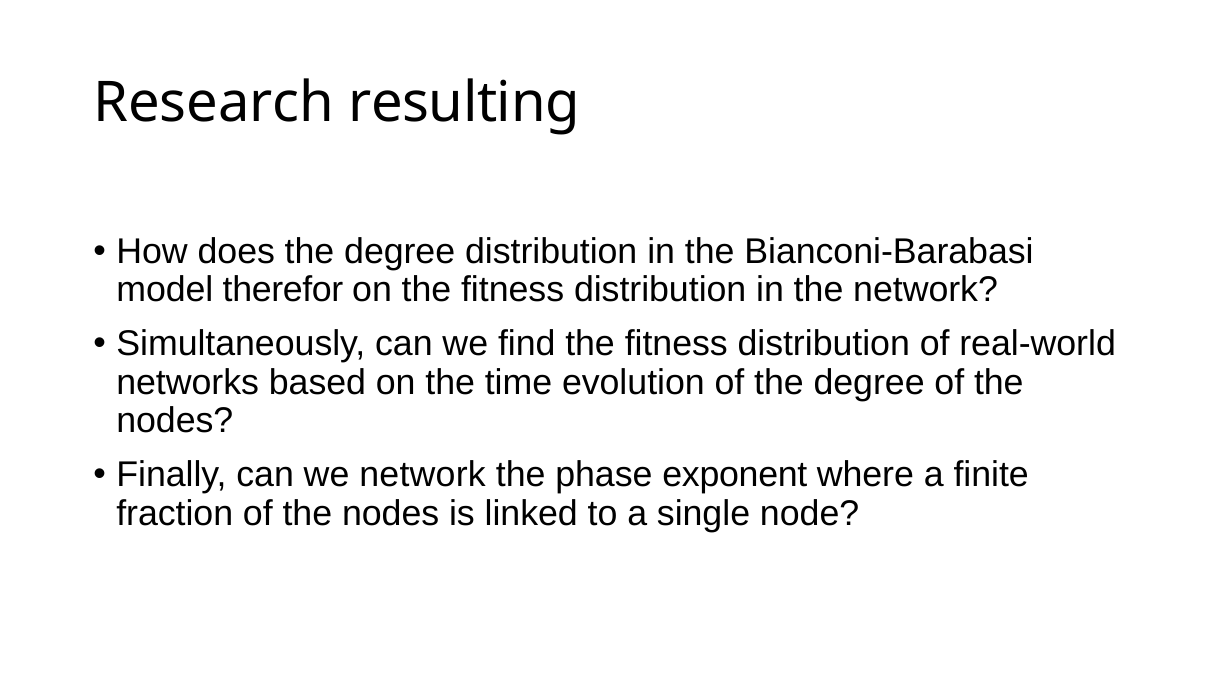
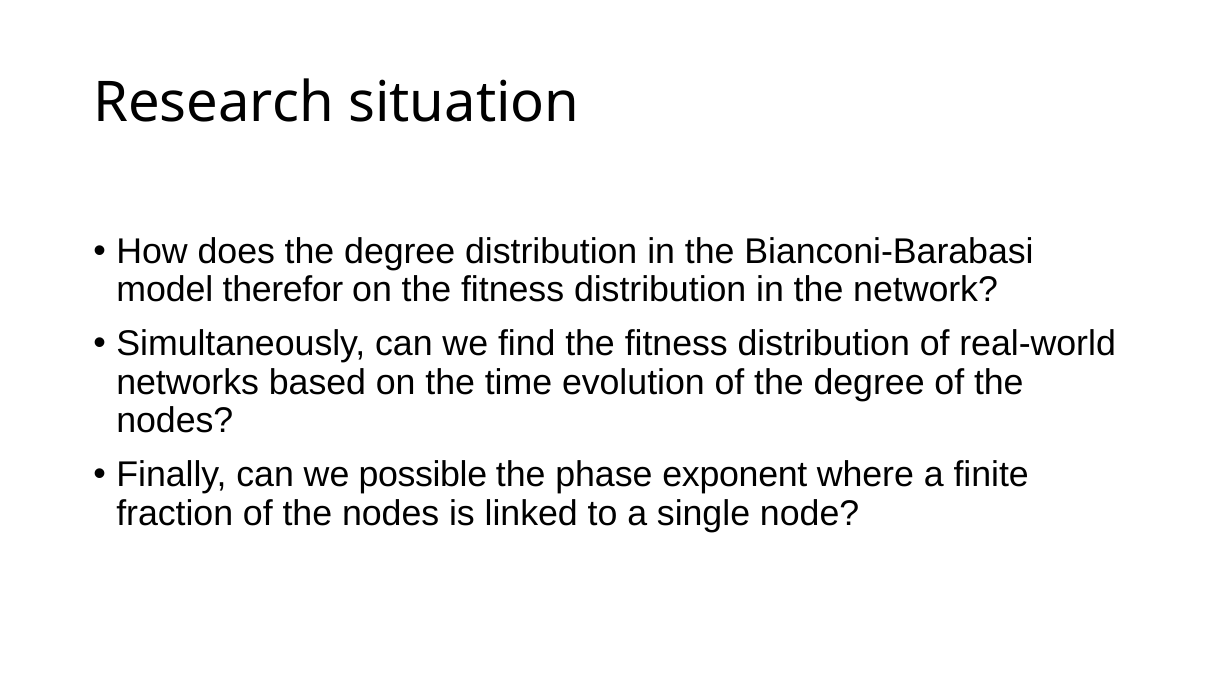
resulting: resulting -> situation
we network: network -> possible
